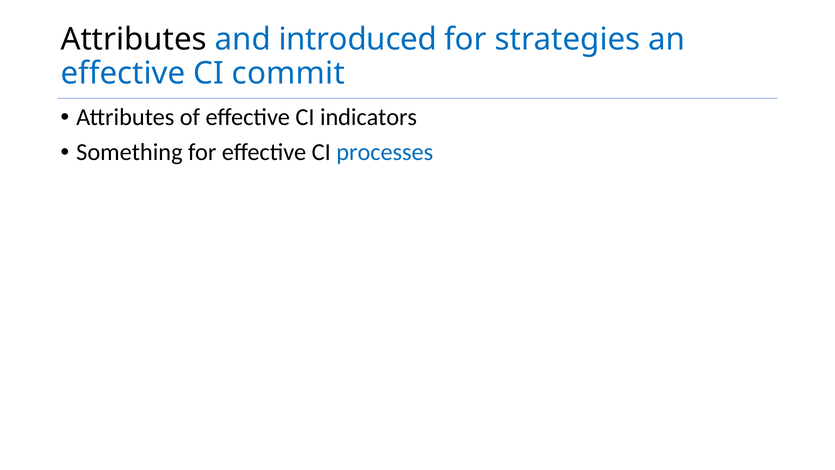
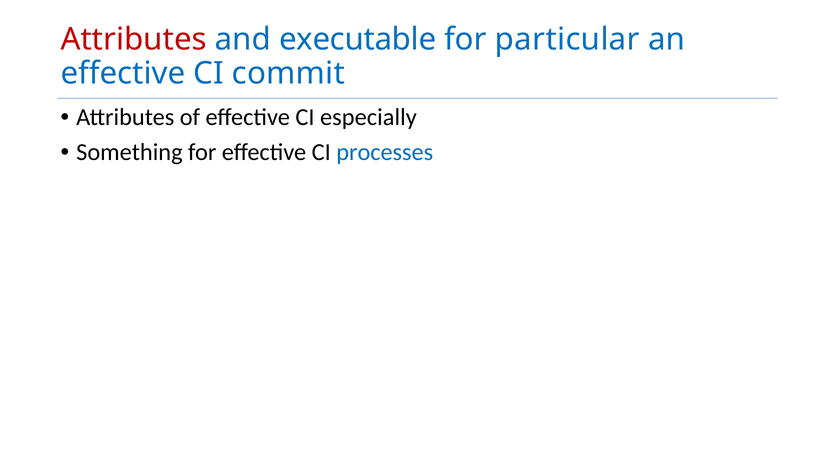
Attributes at (134, 40) colour: black -> red
introduced: introduced -> executable
strategies: strategies -> particular
indicators: indicators -> especially
